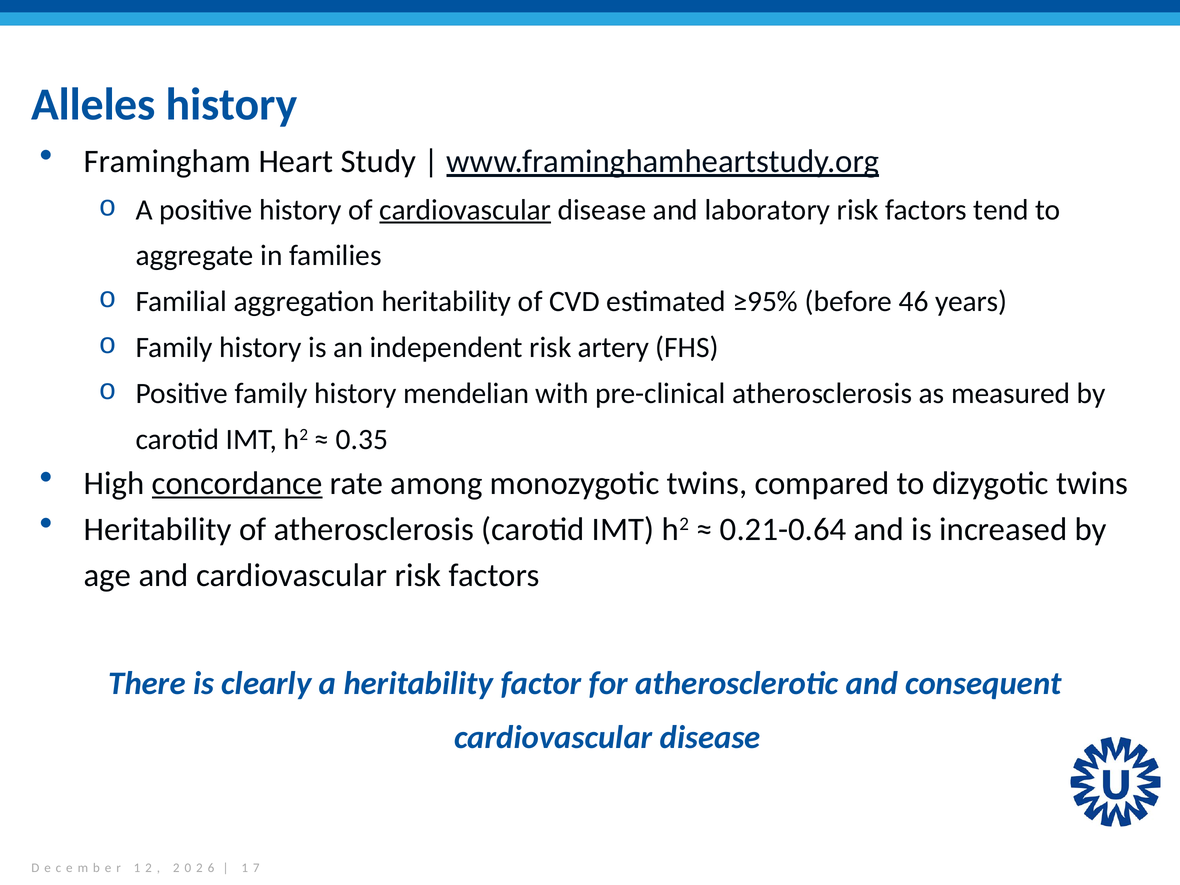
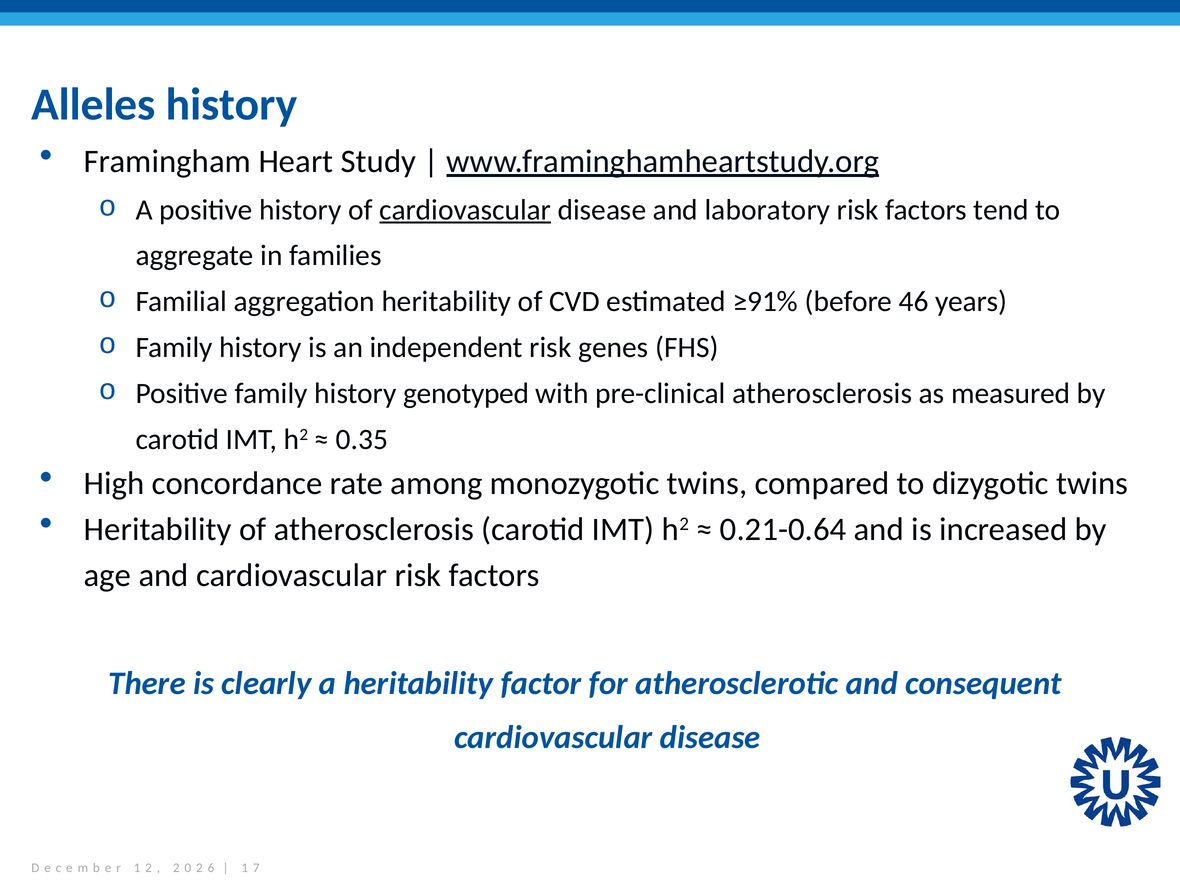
≥95%: ≥95% -> ≥91%
artery: artery -> genes
mendelian: mendelian -> genotyped
concordance underline: present -> none
